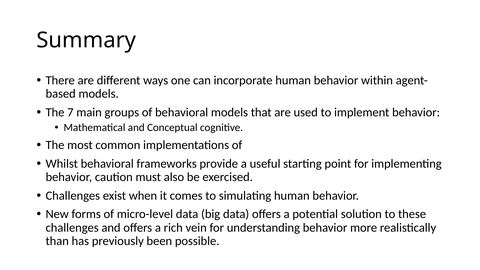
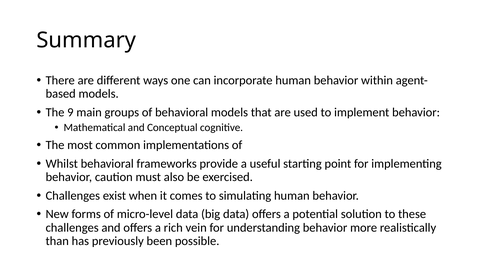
7: 7 -> 9
